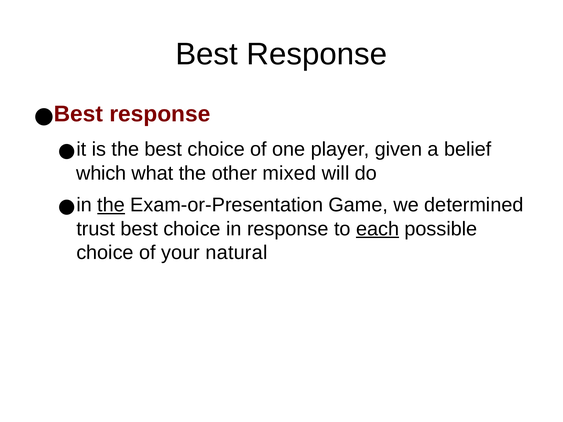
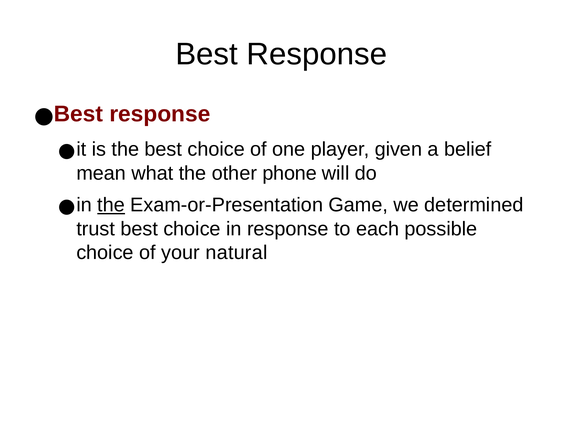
which: which -> mean
mixed: mixed -> phone
each underline: present -> none
